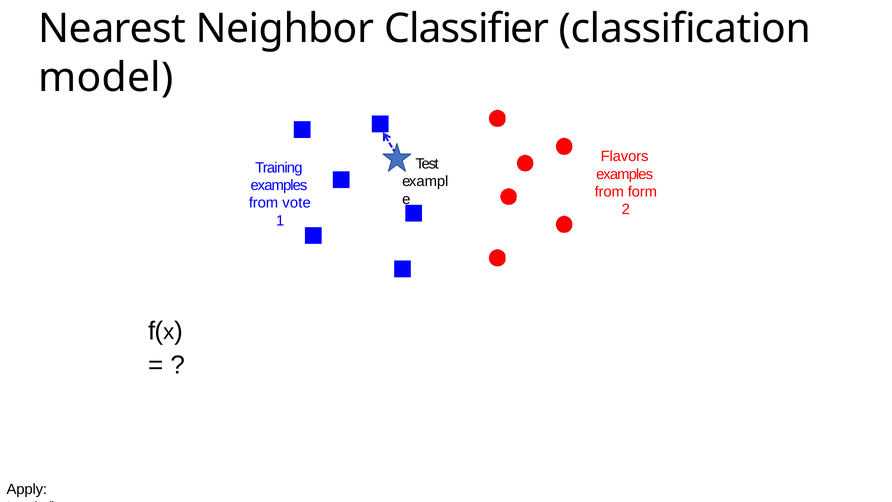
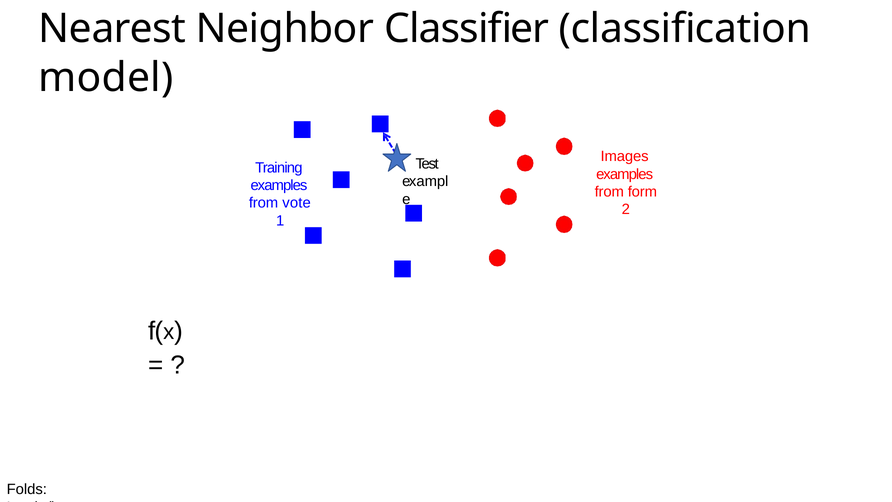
Flavors: Flavors -> Images
Apply: Apply -> Folds
